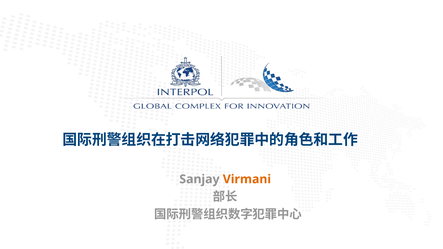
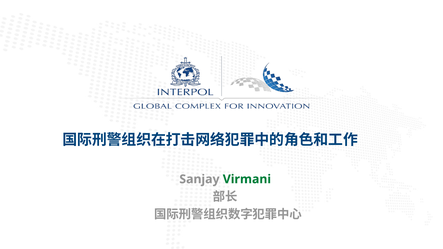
Virmani colour: orange -> green
